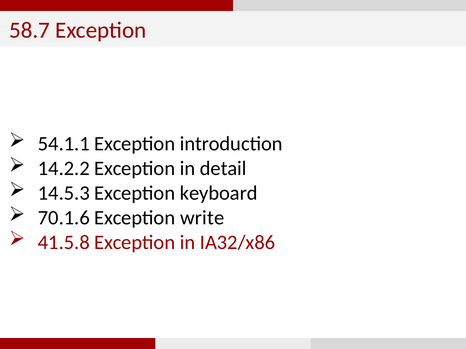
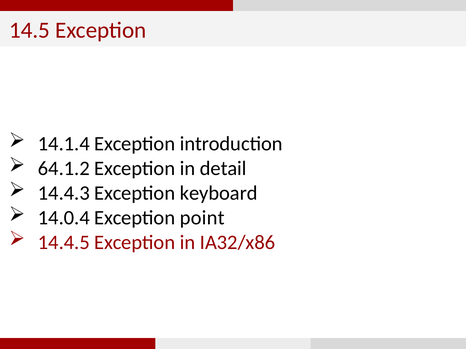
58.7: 58.7 -> 14.5
54.1.1: 54.1.1 -> 14.1.4
14.2.2: 14.2.2 -> 64.1.2
14.5.3: 14.5.3 -> 14.4.3
70.1.6: 70.1.6 -> 14.0.4
write: write -> point
41.5.8: 41.5.8 -> 14.4.5
